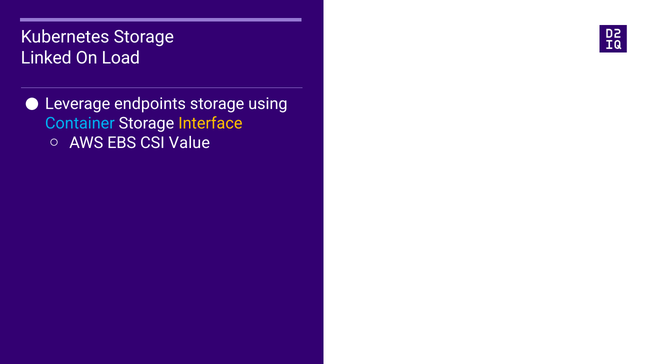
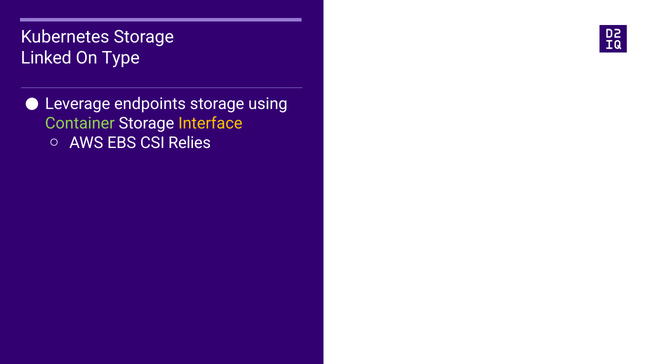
Load: Load -> Type
Container colour: light blue -> light green
Value: Value -> Relies
